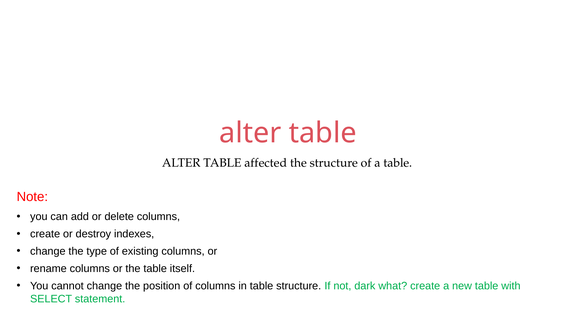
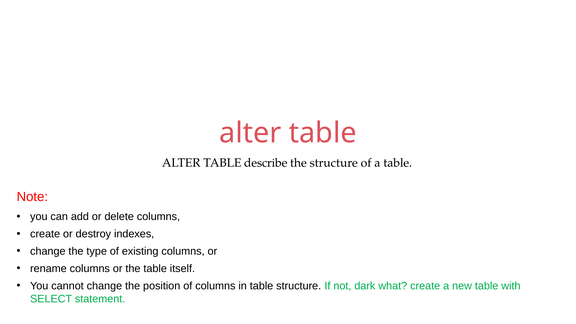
affected: affected -> describe
